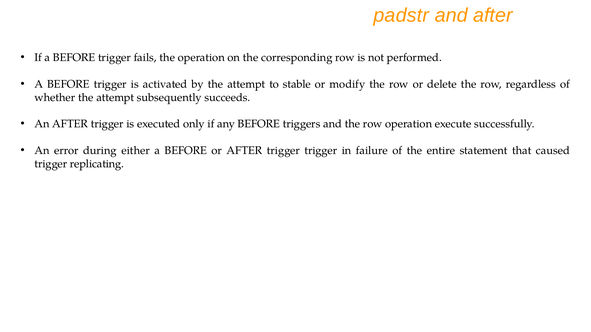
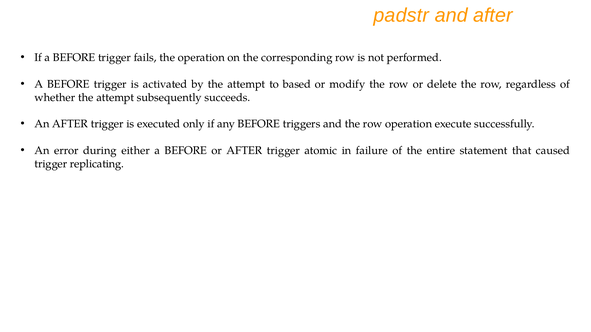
stable: stable -> based
trigger trigger: trigger -> atomic
